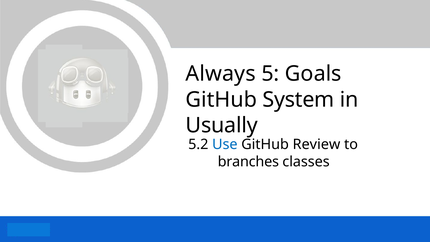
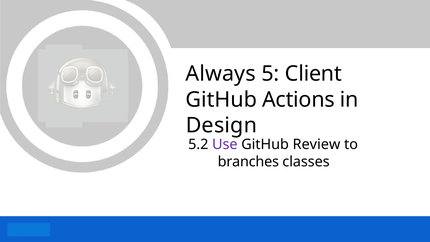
Goals: Goals -> Client
System: System -> Actions
Usually: Usually -> Design
Use colour: blue -> purple
